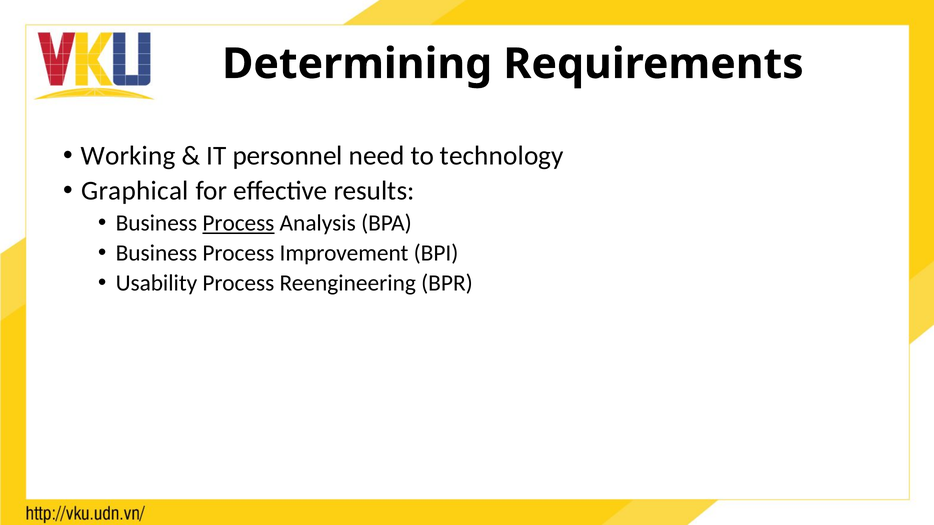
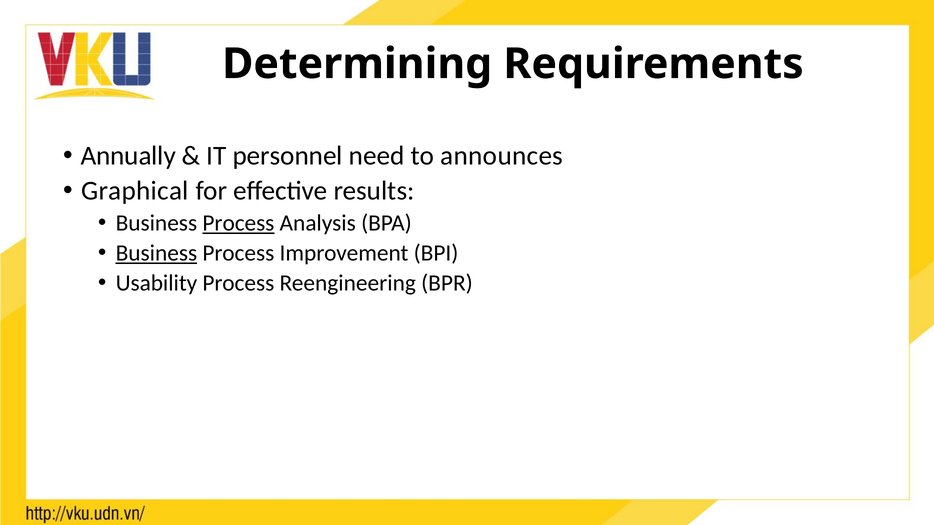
Working: Working -> Annually
technology: technology -> announces
Business at (156, 253) underline: none -> present
